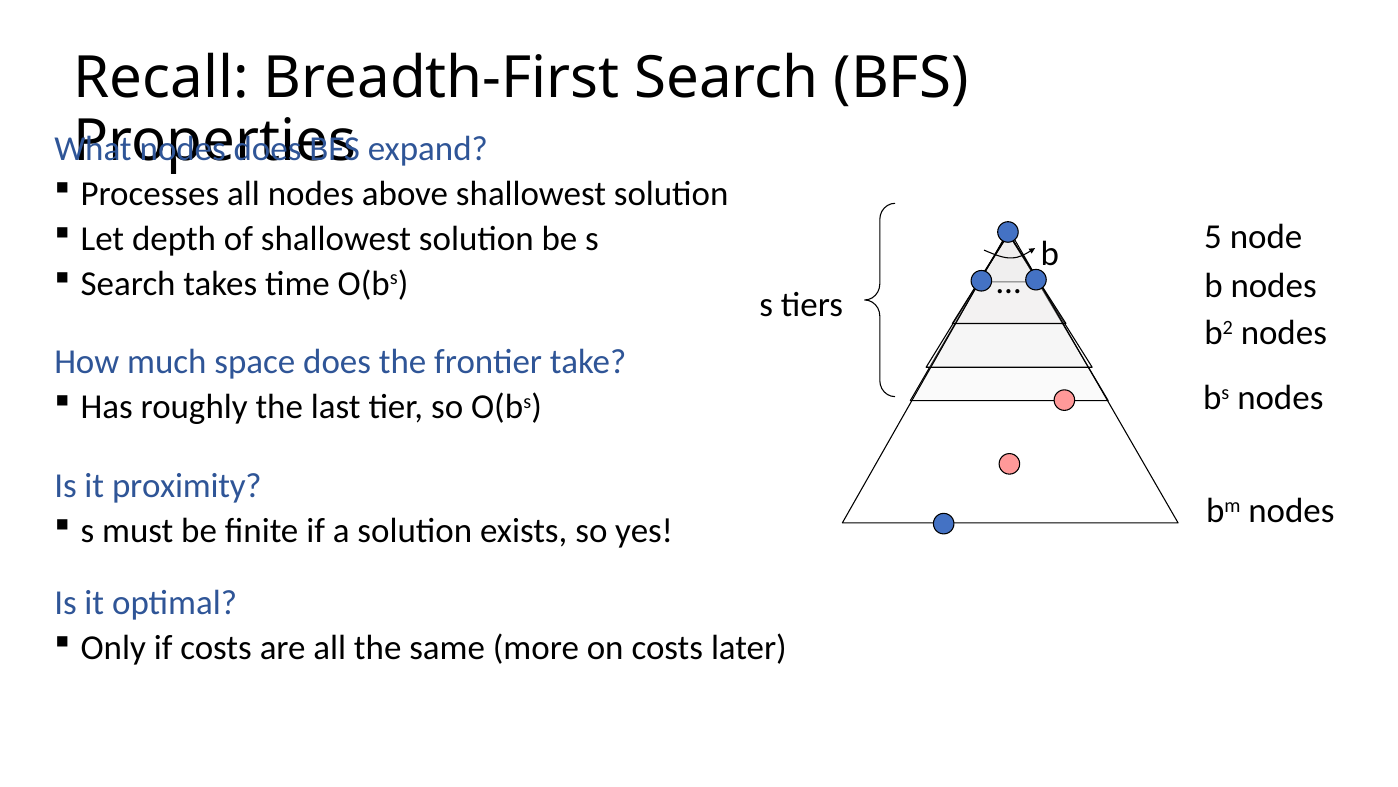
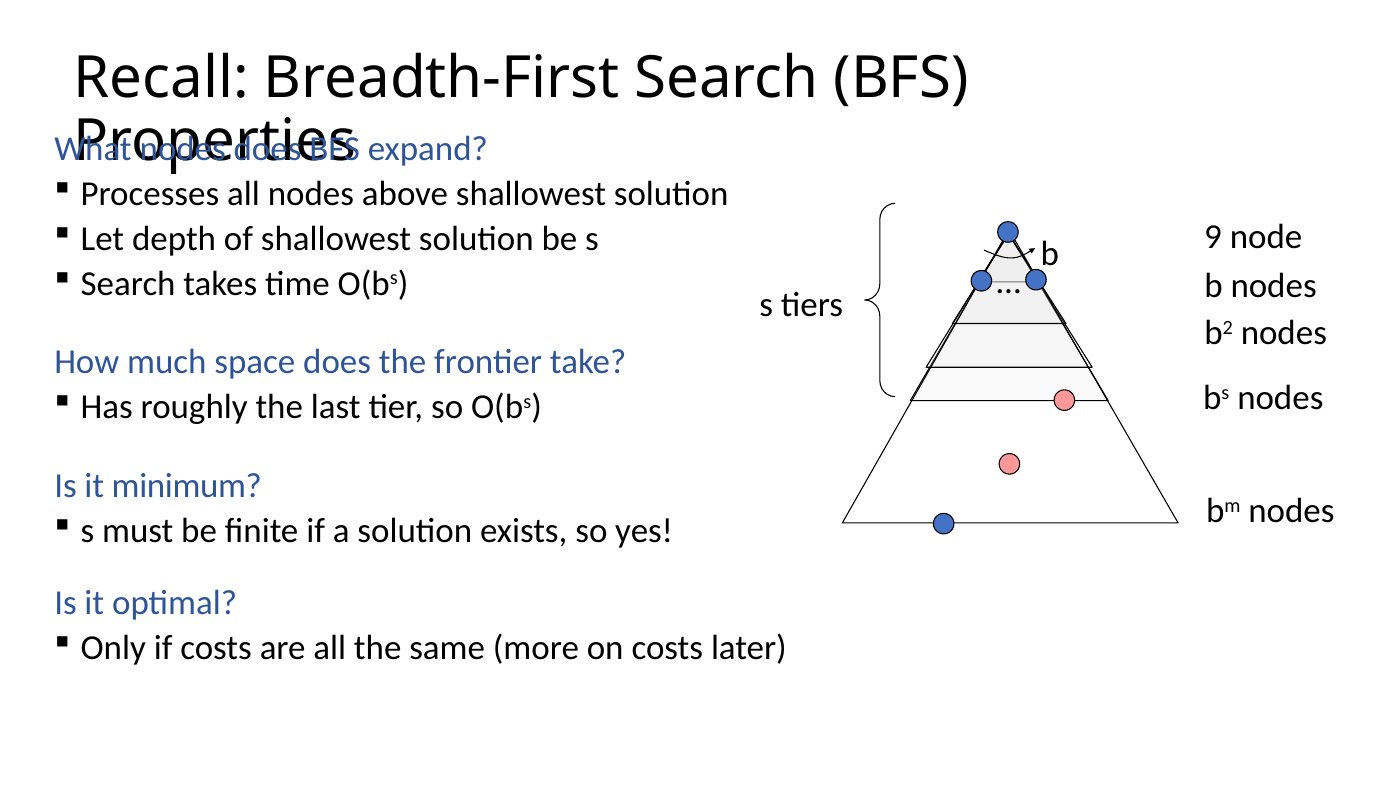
5: 5 -> 9
proximity: proximity -> minimum
